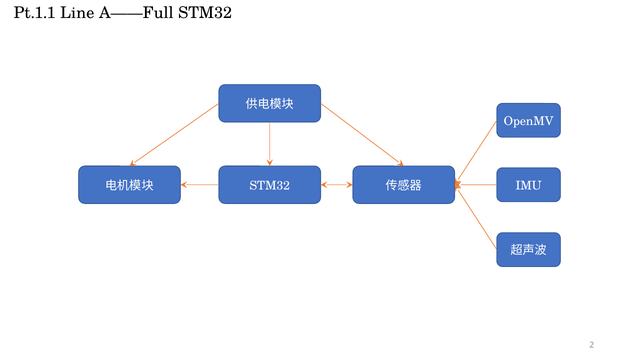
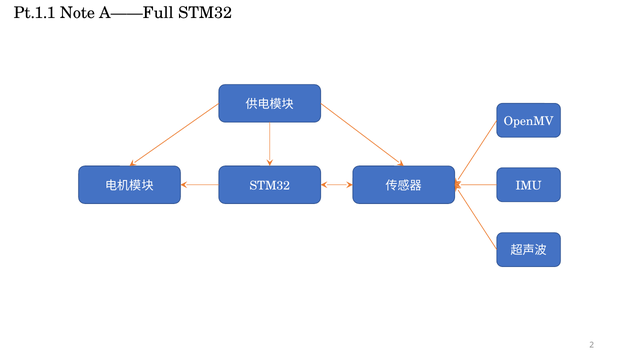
Line: Line -> Note
